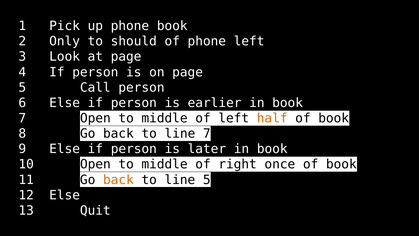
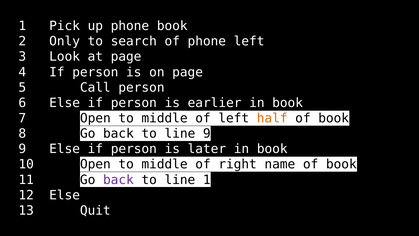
should: should -> search
line 7: 7 -> 9
once: once -> name
back at (118, 180) colour: orange -> purple
line 5: 5 -> 1
